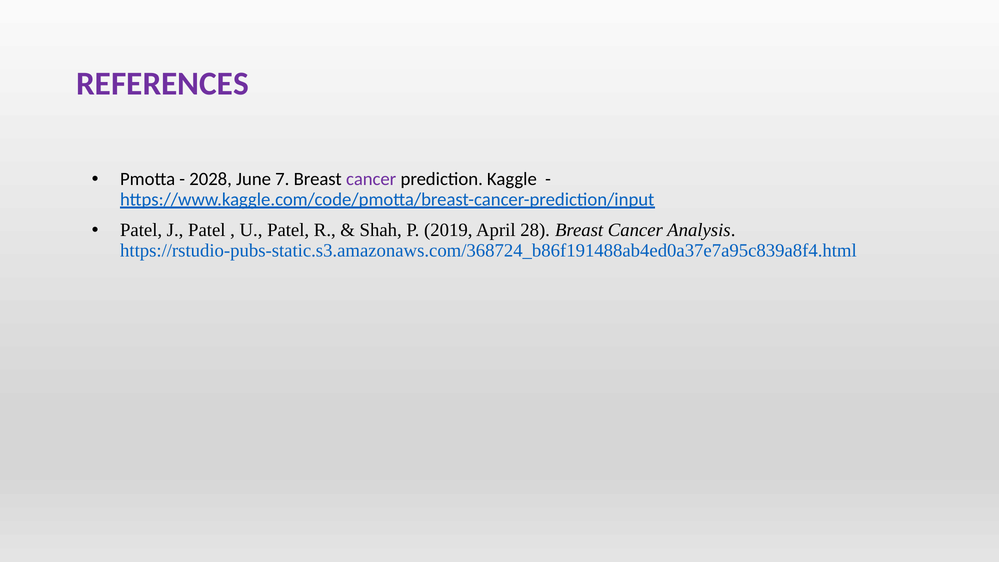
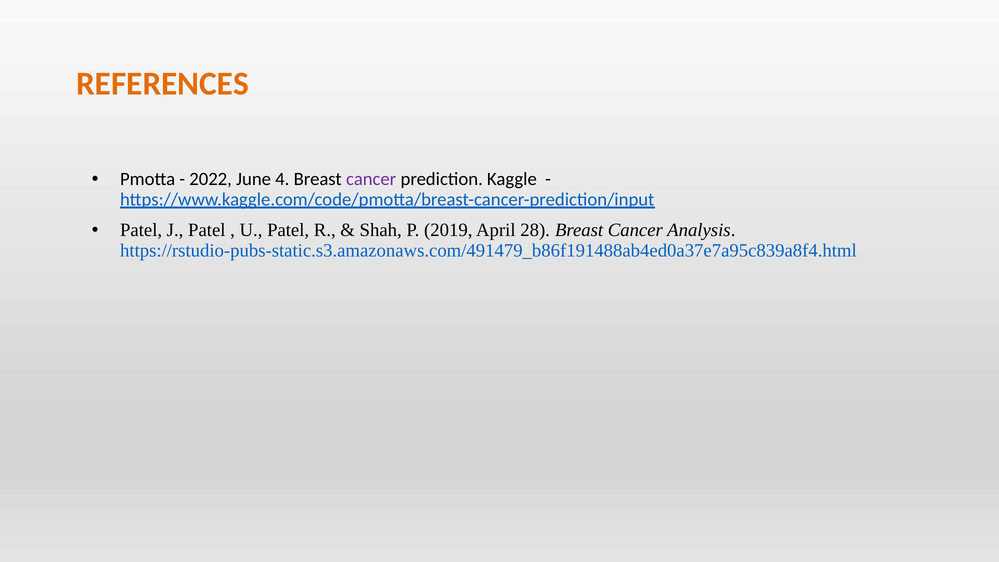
REFERENCES colour: purple -> orange
2028: 2028 -> 2022
7: 7 -> 4
https://rstudio-pubs-static.s3.amazonaws.com/368724_b86f191488ab4ed0a37e7a95c839a8f4.html: https://rstudio-pubs-static.s3.amazonaws.com/368724_b86f191488ab4ed0a37e7a95c839a8f4.html -> https://rstudio-pubs-static.s3.amazonaws.com/491479_b86f191488ab4ed0a37e7a95c839a8f4.html
